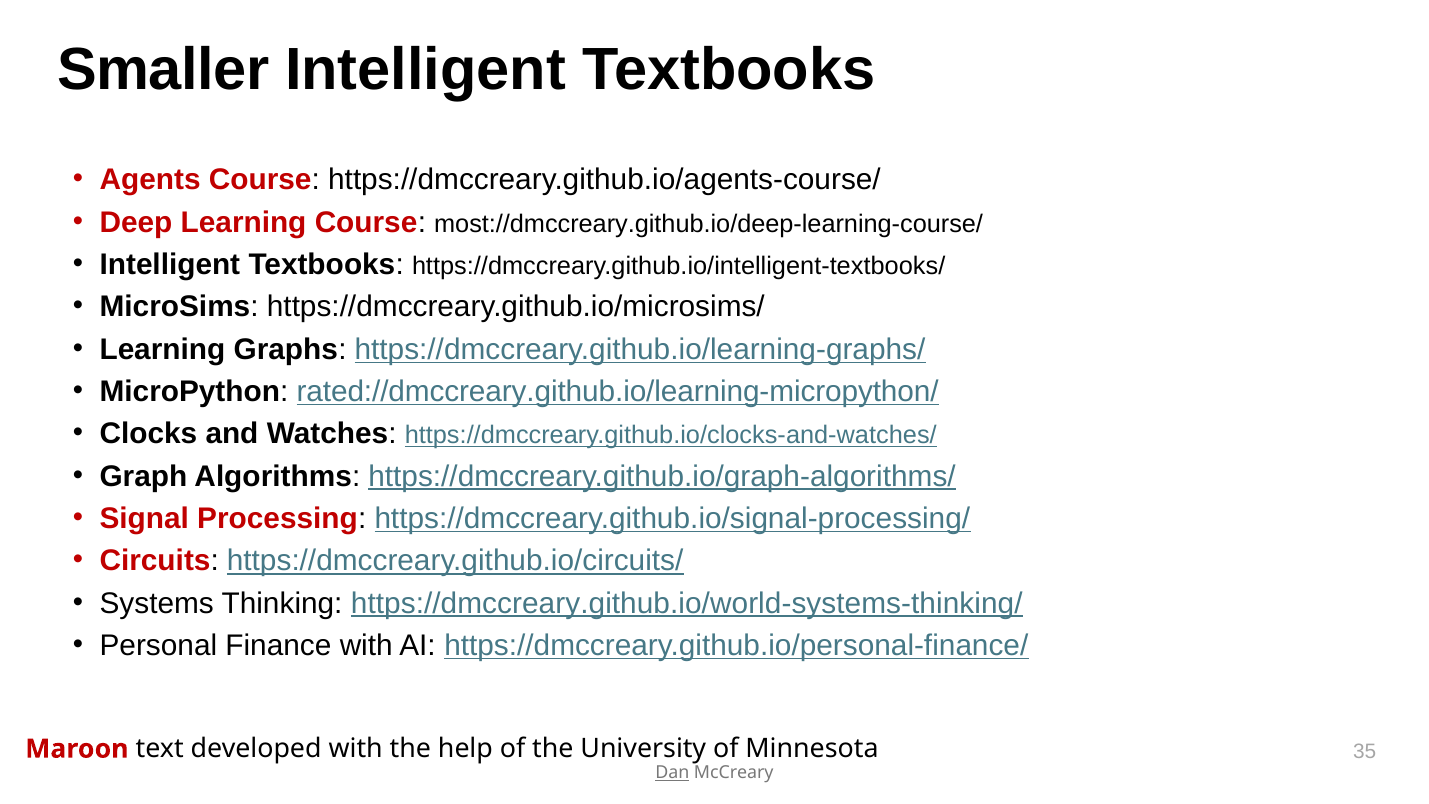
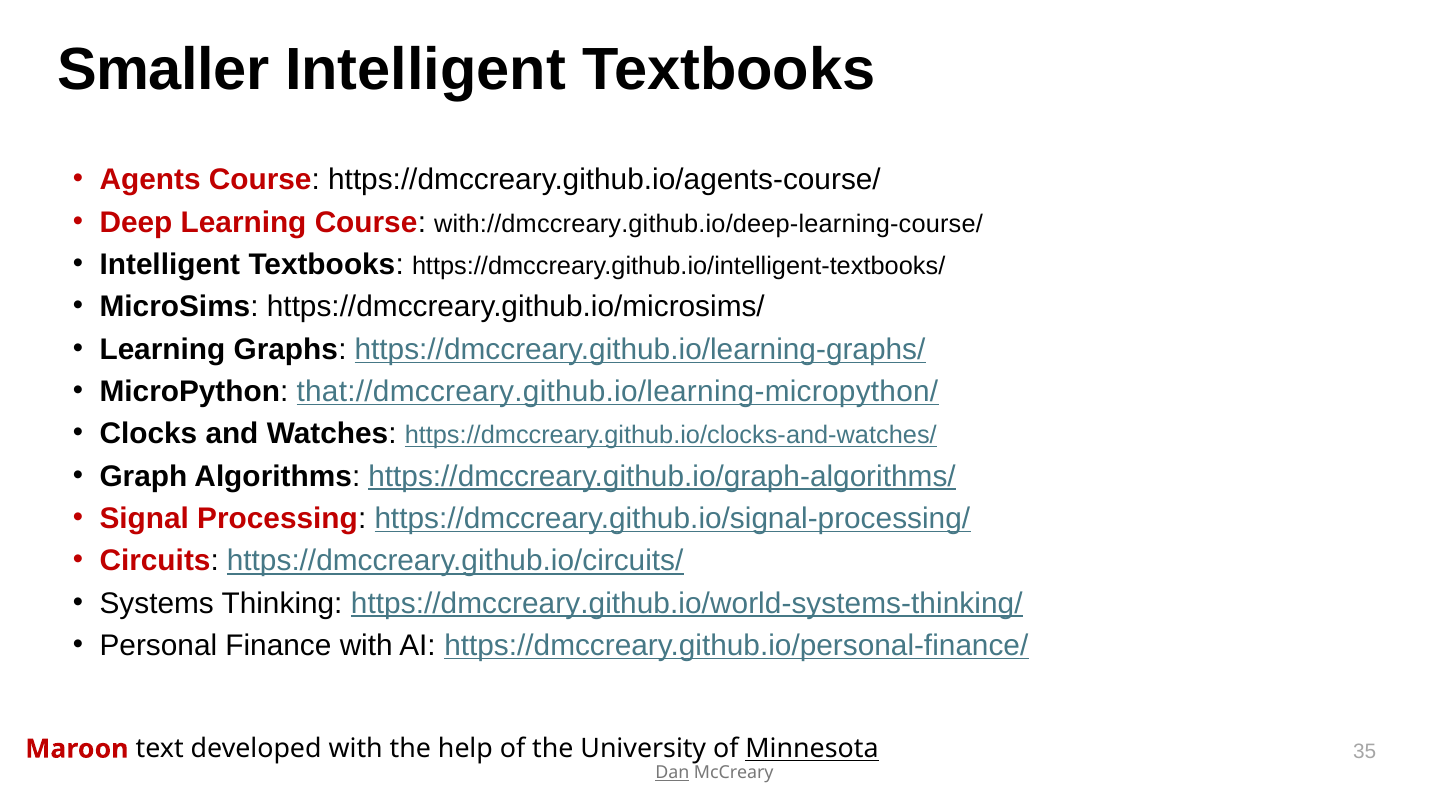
most://dmccreary.github.io/deep-learning-course/: most://dmccreary.github.io/deep-learning-course/ -> with://dmccreary.github.io/deep-learning-course/
rated://dmccreary.github.io/learning-micropython/: rated://dmccreary.github.io/learning-micropython/ -> that://dmccreary.github.io/learning-micropython/
Minnesota underline: none -> present
